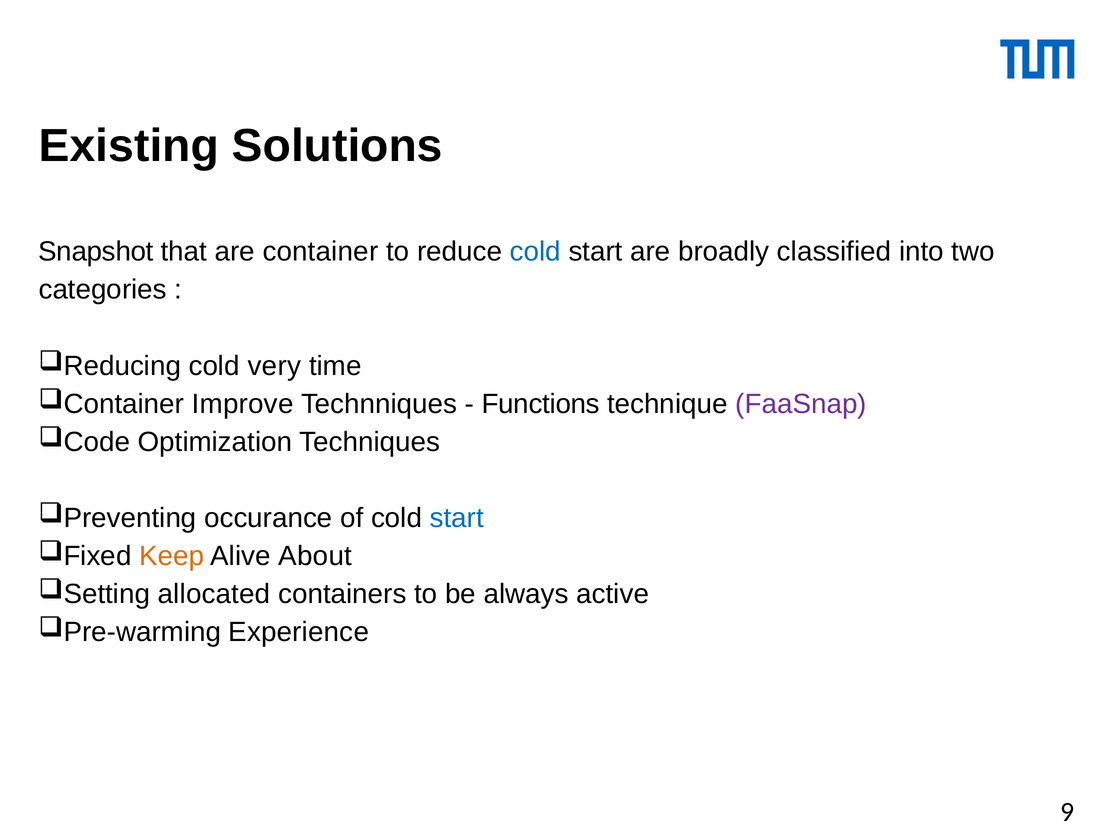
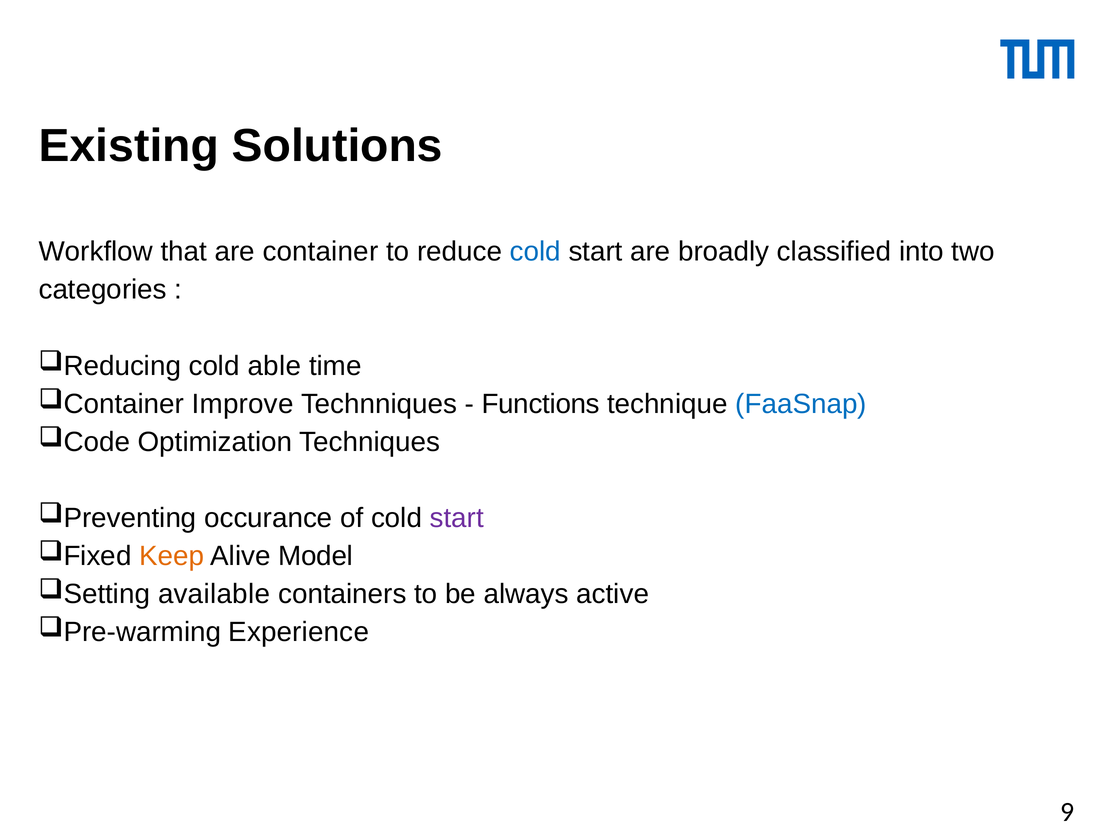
Snapshot: Snapshot -> Workflow
very: very -> able
FaaSnap colour: purple -> blue
start at (457, 518) colour: blue -> purple
About: About -> Model
allocated: allocated -> available
